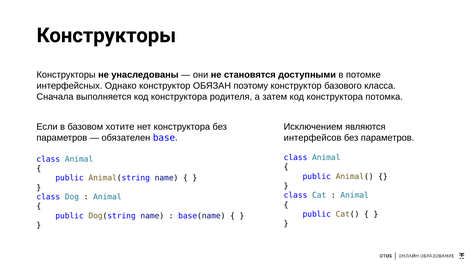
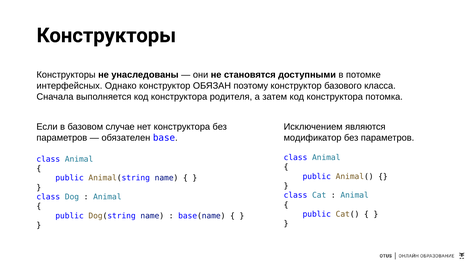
хотите: хотите -> случае
интерфейсов: интерфейсов -> модификатор
